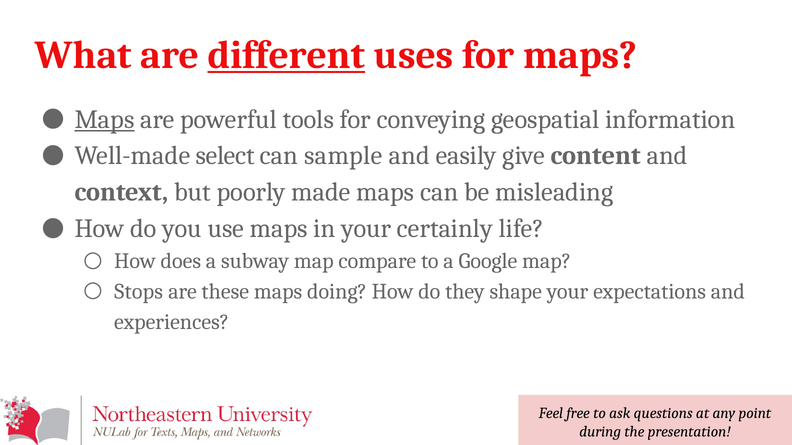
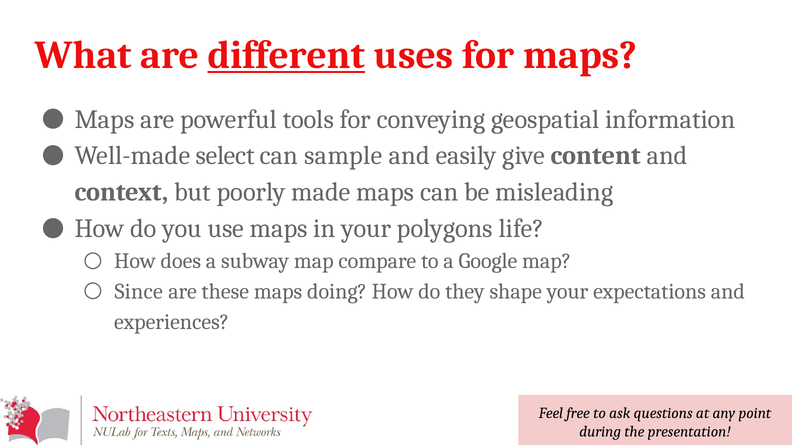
Maps at (104, 119) underline: present -> none
certainly: certainly -> polygons
Stops: Stops -> Since
